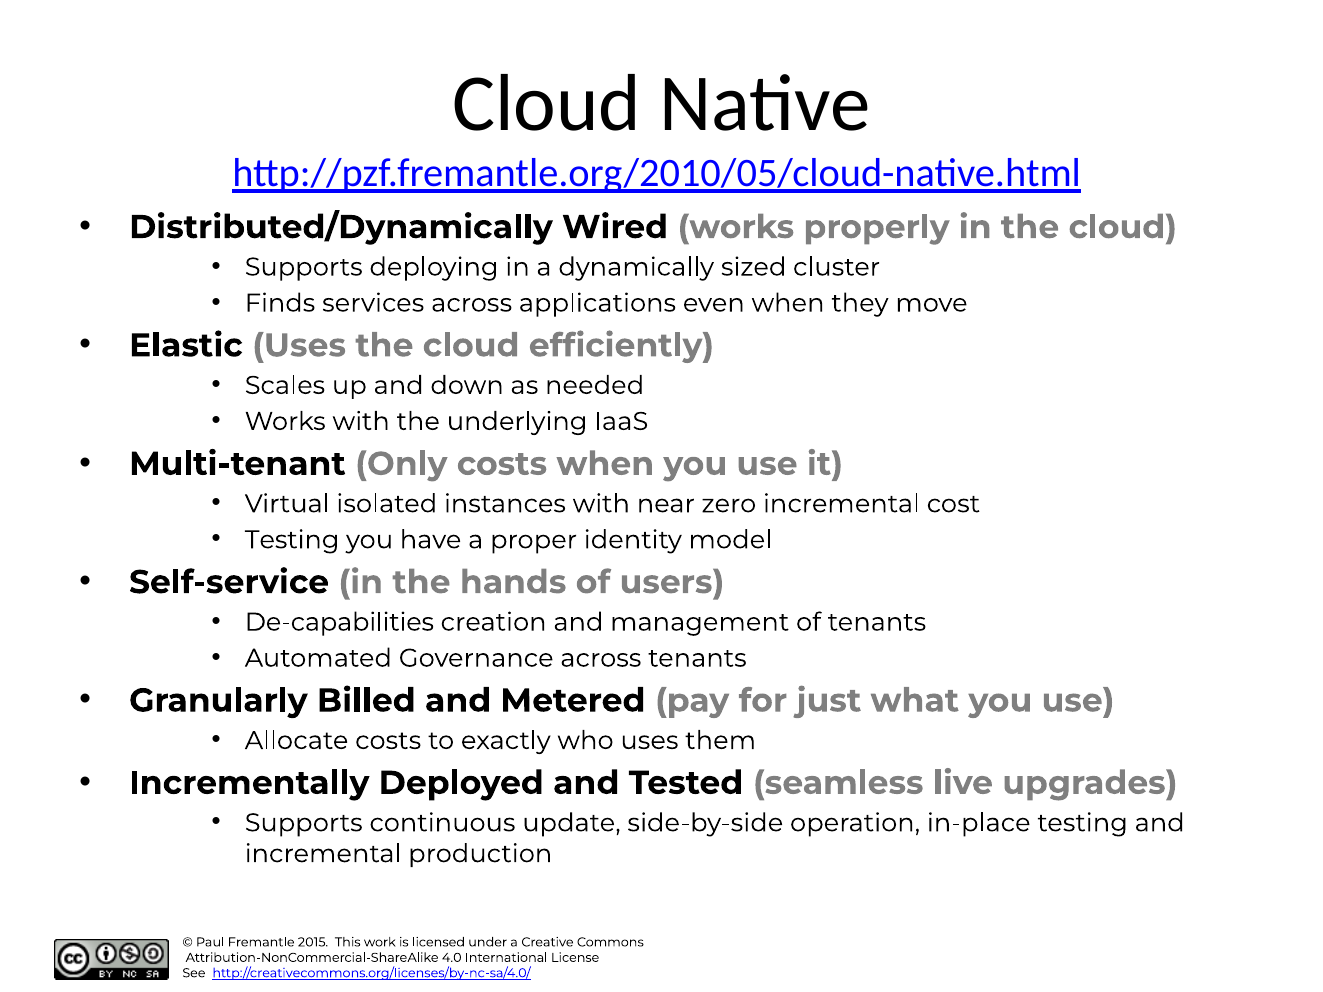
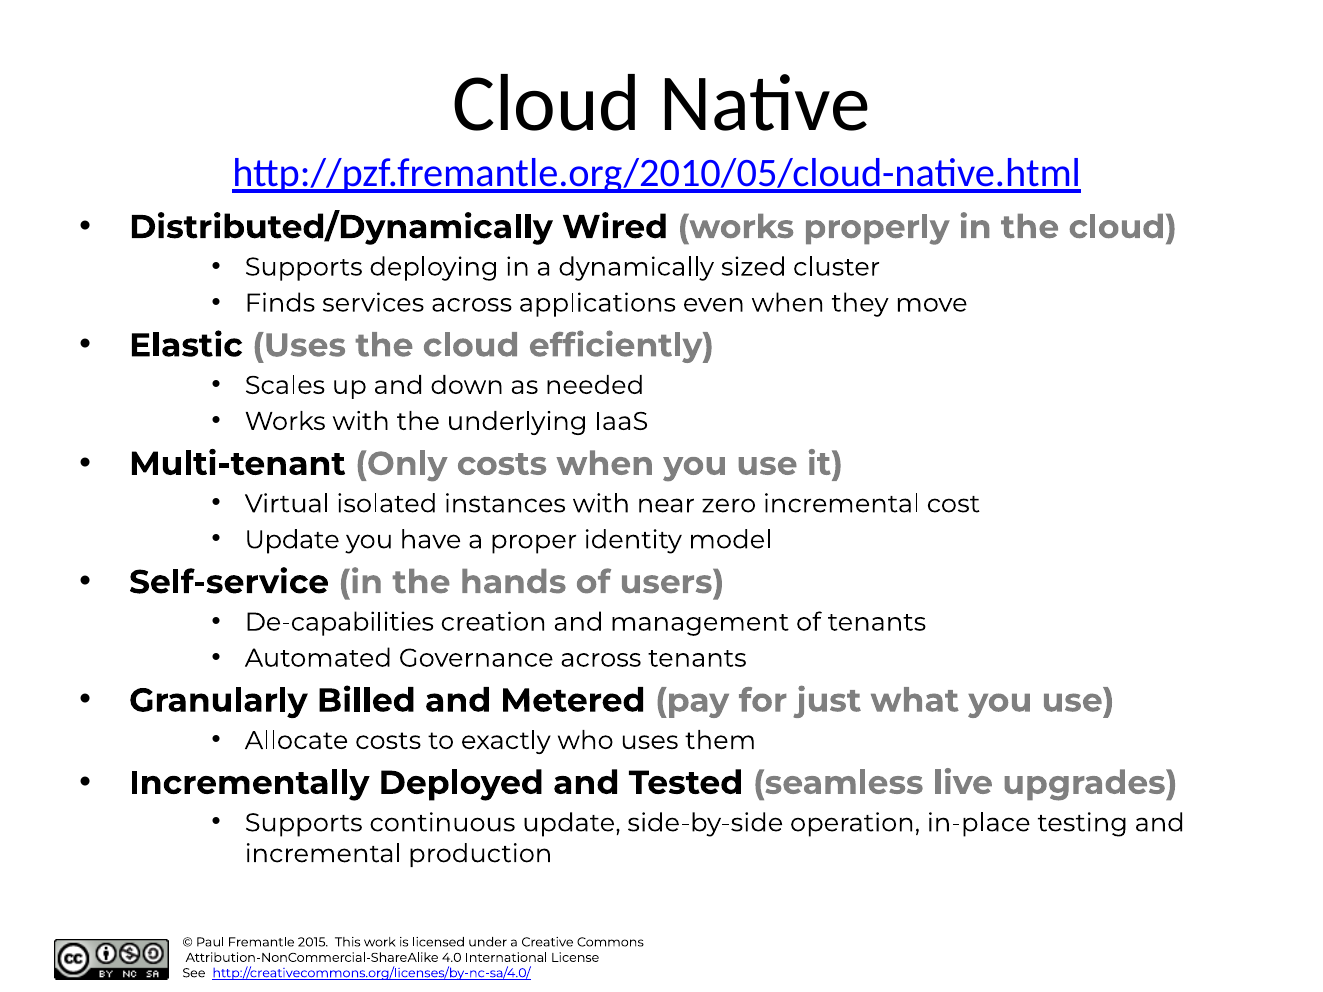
Testing at (292, 540): Testing -> Update
